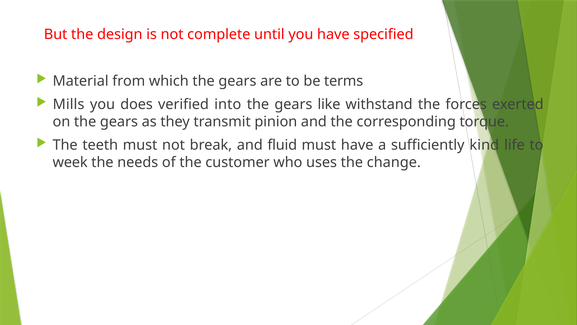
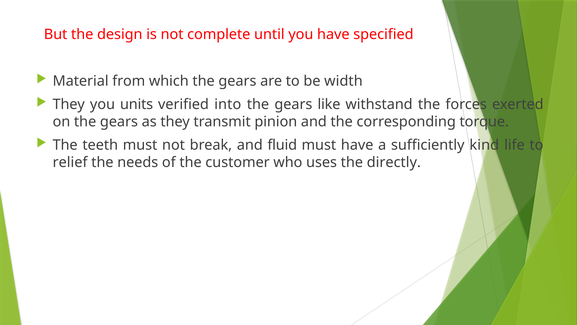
terms: terms -> width
Mills at (69, 104): Mills -> They
does: does -> units
week: week -> relief
change: change -> directly
